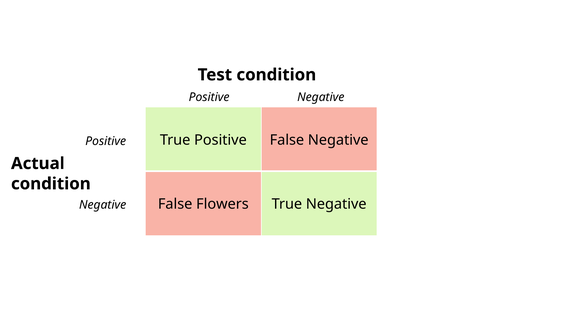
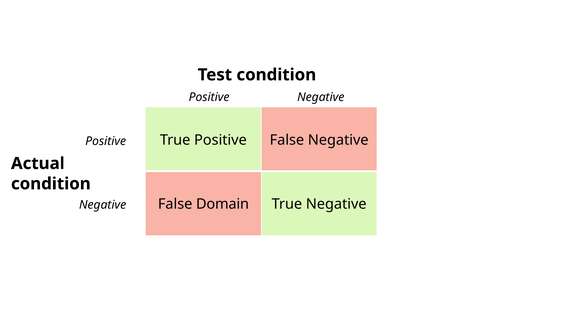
Flowers: Flowers -> Domain
